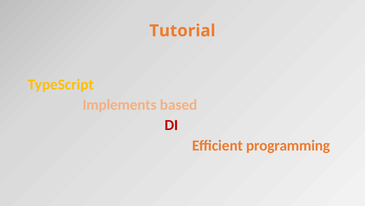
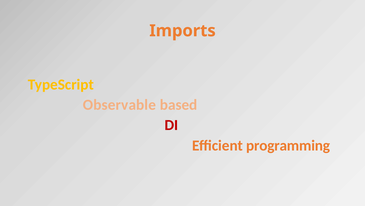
Tutorial: Tutorial -> Imports
Implements: Implements -> Observable
